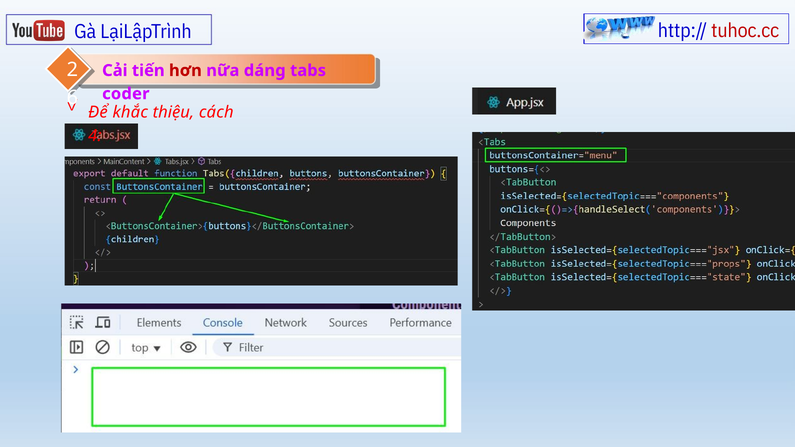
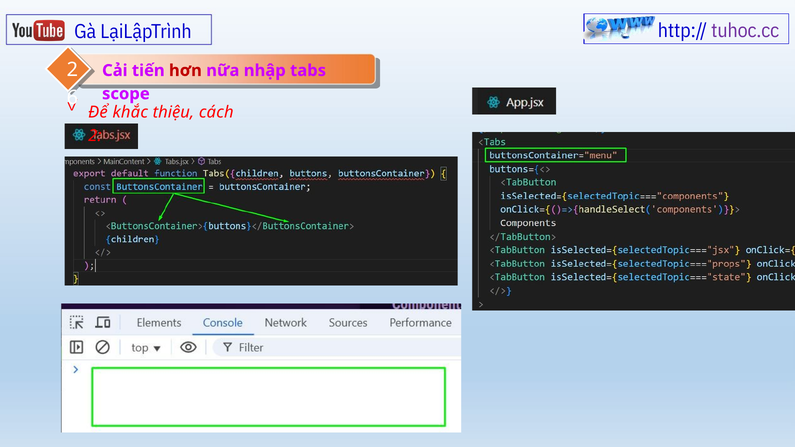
tuhoc.cc colour: red -> purple
dáng: dáng -> nhập
coder: coder -> scope
4 at (95, 136): 4 -> 2
